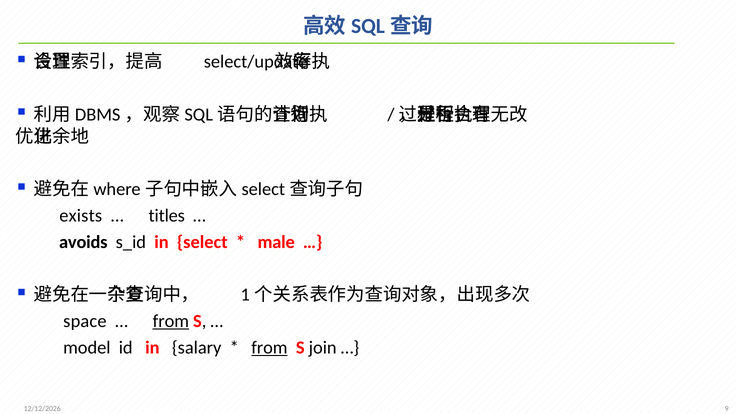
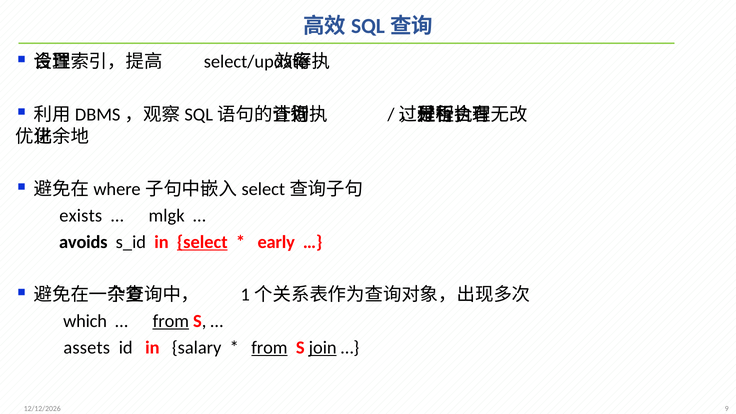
titles: titles -> mlgk
select underline: none -> present
male: male -> early
space: space -> which
model: model -> assets
join underline: none -> present
